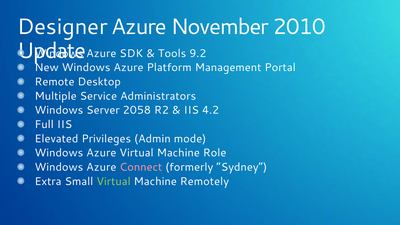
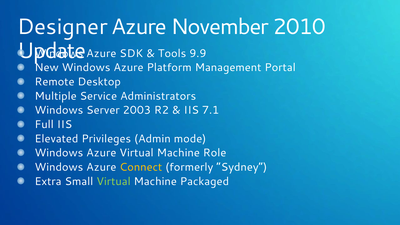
9.2: 9.2 -> 9.9
2058: 2058 -> 2003
4.2: 4.2 -> 7.1
Connect colour: pink -> yellow
Remotely: Remotely -> Packaged
